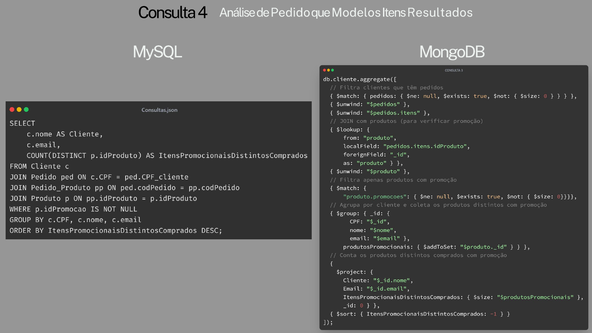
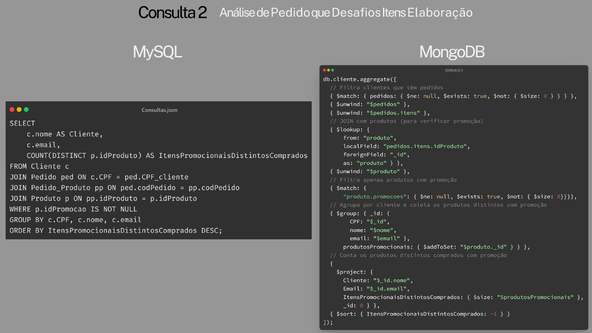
4: 4 -> 2
Modelos: Modelos -> Desafios
Resultados: Resultados -> Elaboração
